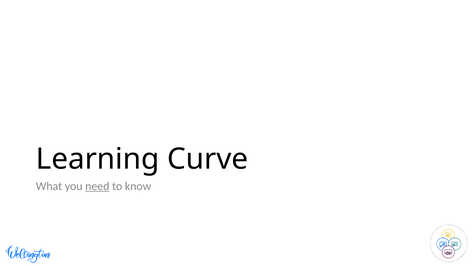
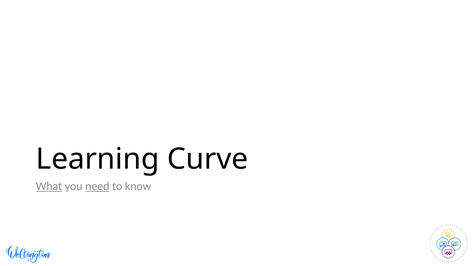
What underline: none -> present
